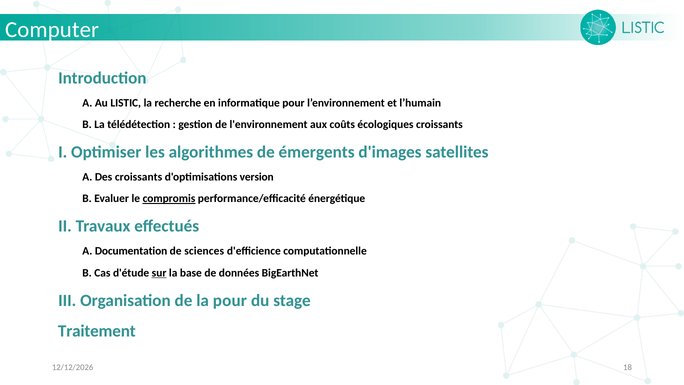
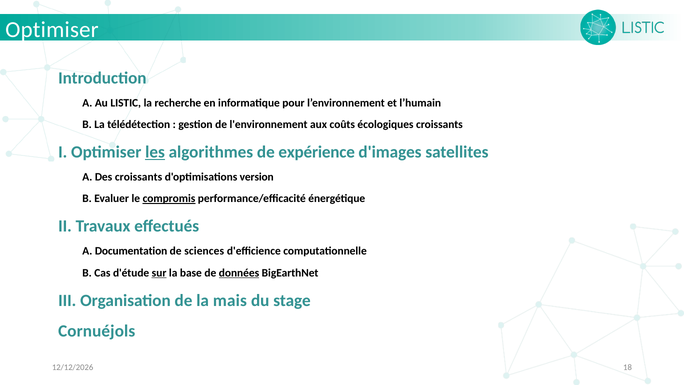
Computer at (52, 30): Computer -> Optimiser
les underline: none -> present
émergents: émergents -> expérience
données underline: none -> present
la pour: pour -> mais
Traitement: Traitement -> Cornuéjols
